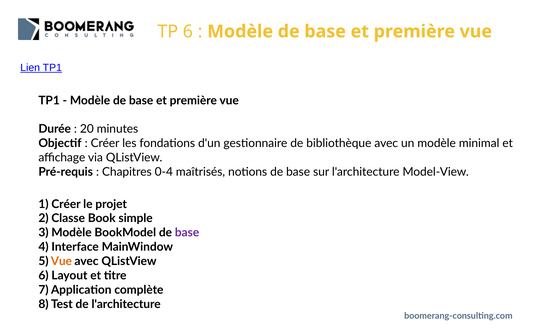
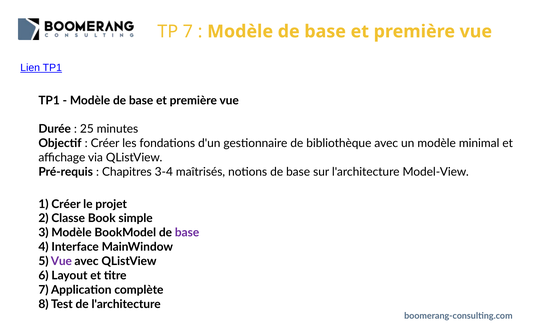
TP 6: 6 -> 7
20: 20 -> 25
0-4: 0-4 -> 3-4
Vue at (61, 261) colour: orange -> purple
